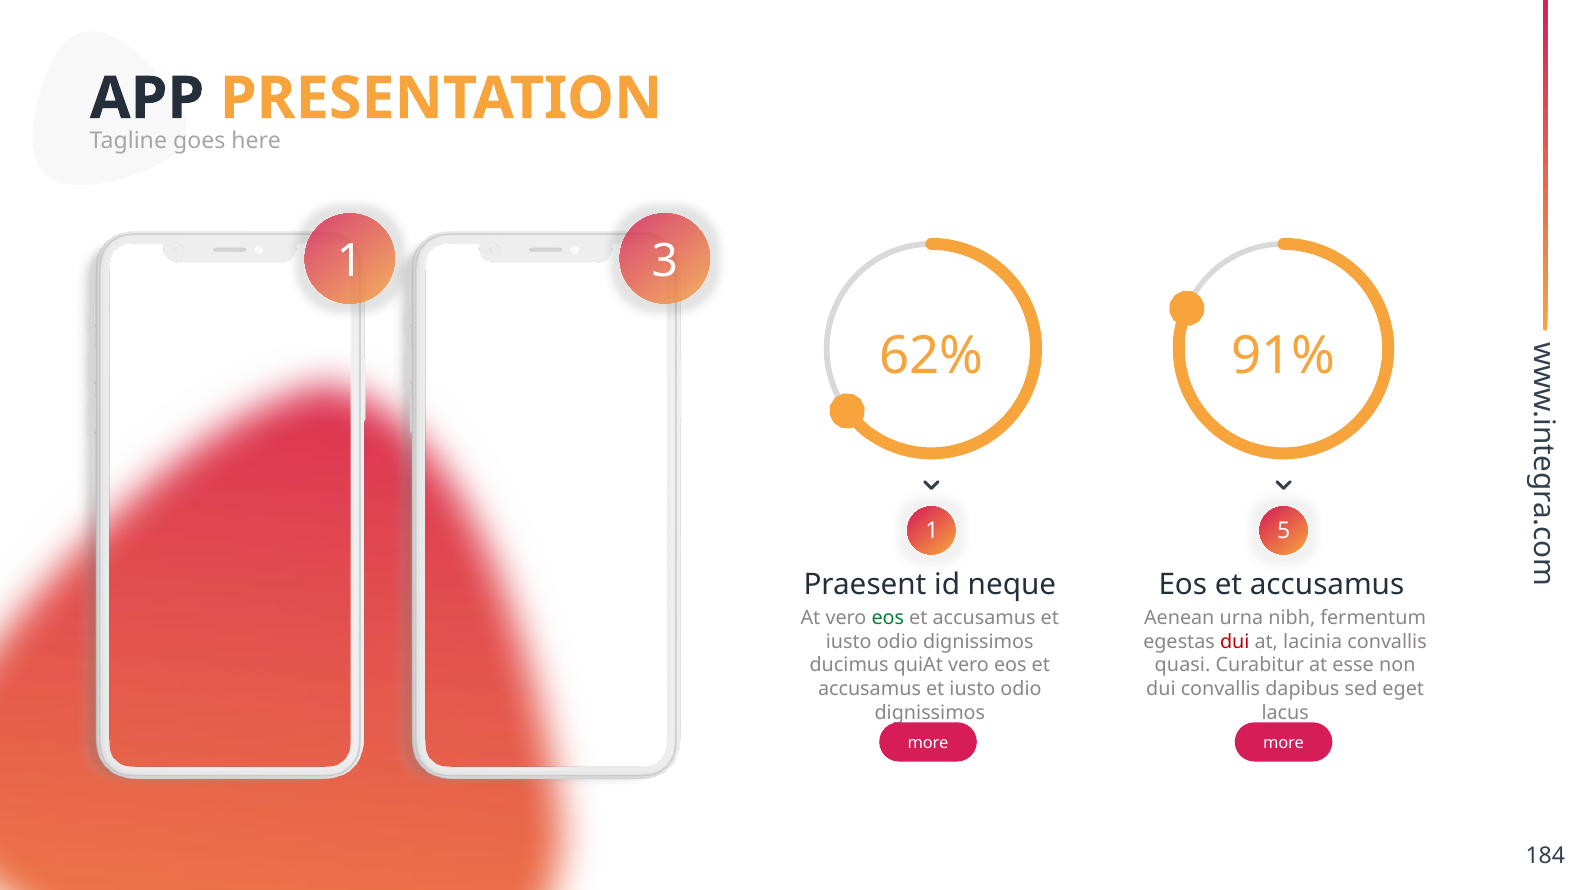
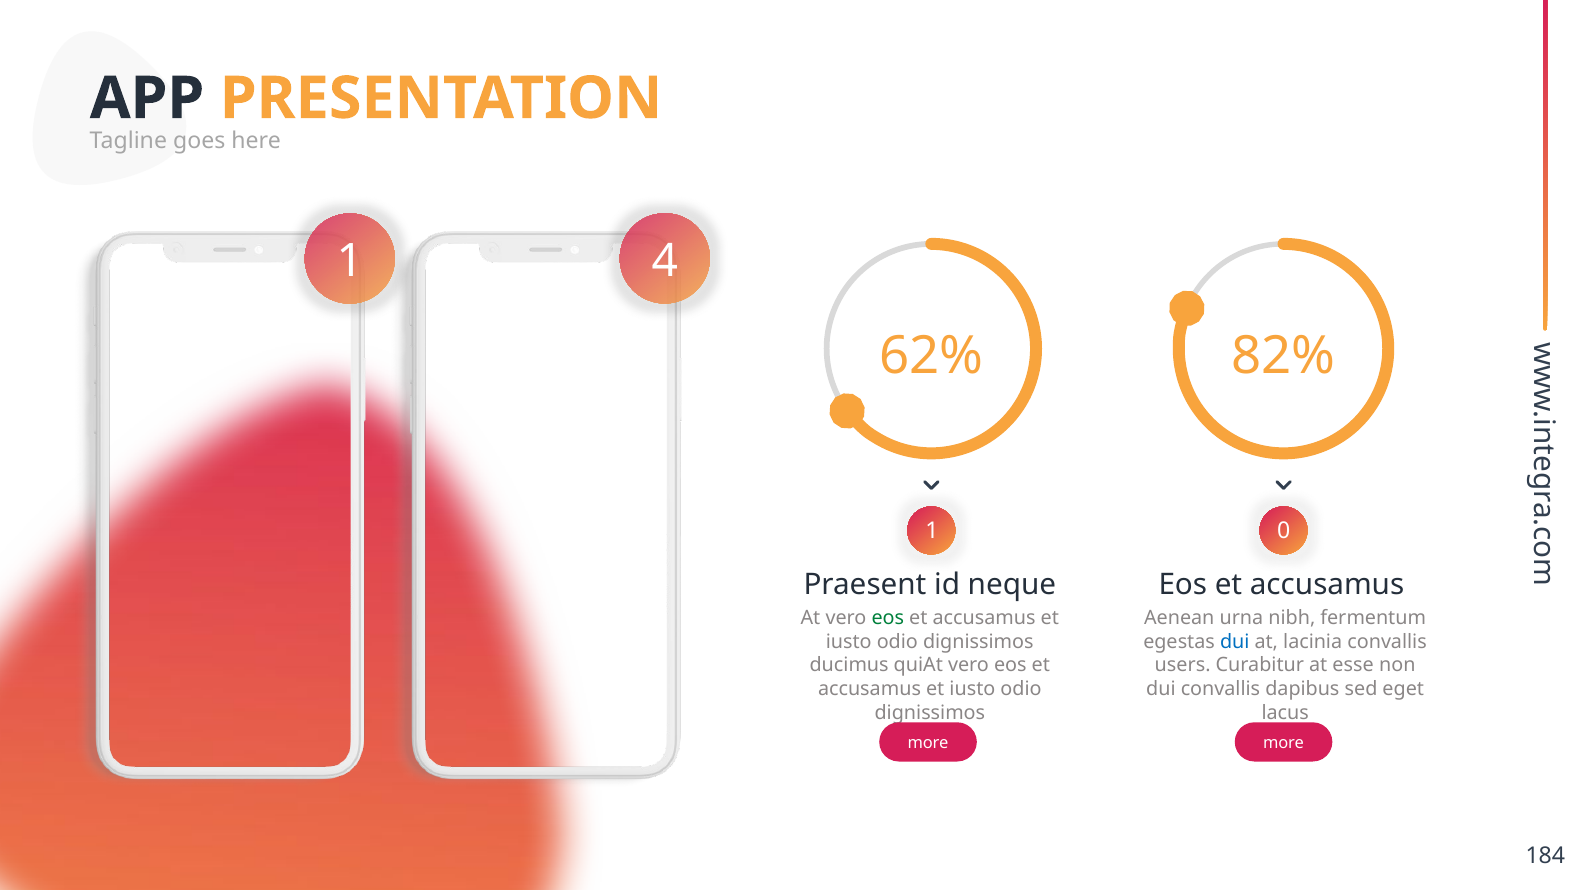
3: 3 -> 4
91%: 91% -> 82%
5: 5 -> 0
dui at (1235, 641) colour: red -> blue
quasi: quasi -> users
